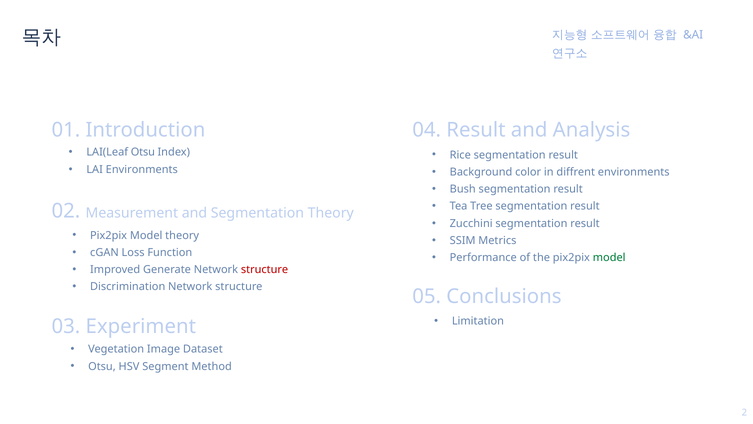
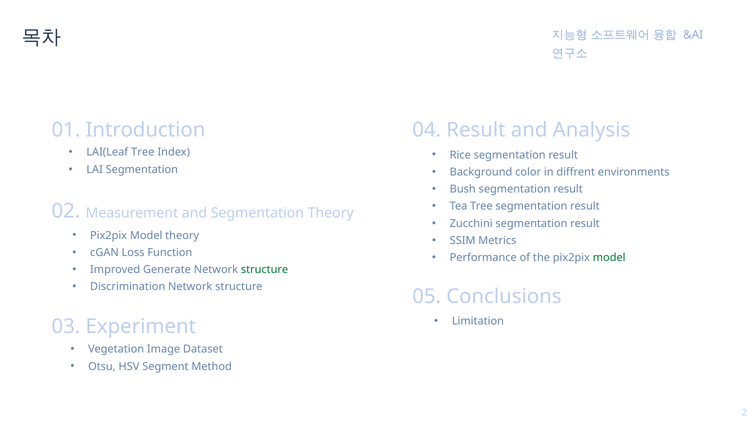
LAI(Leaf Otsu: Otsu -> Tree
LAI Environments: Environments -> Segmentation
structure at (265, 269) colour: red -> green
